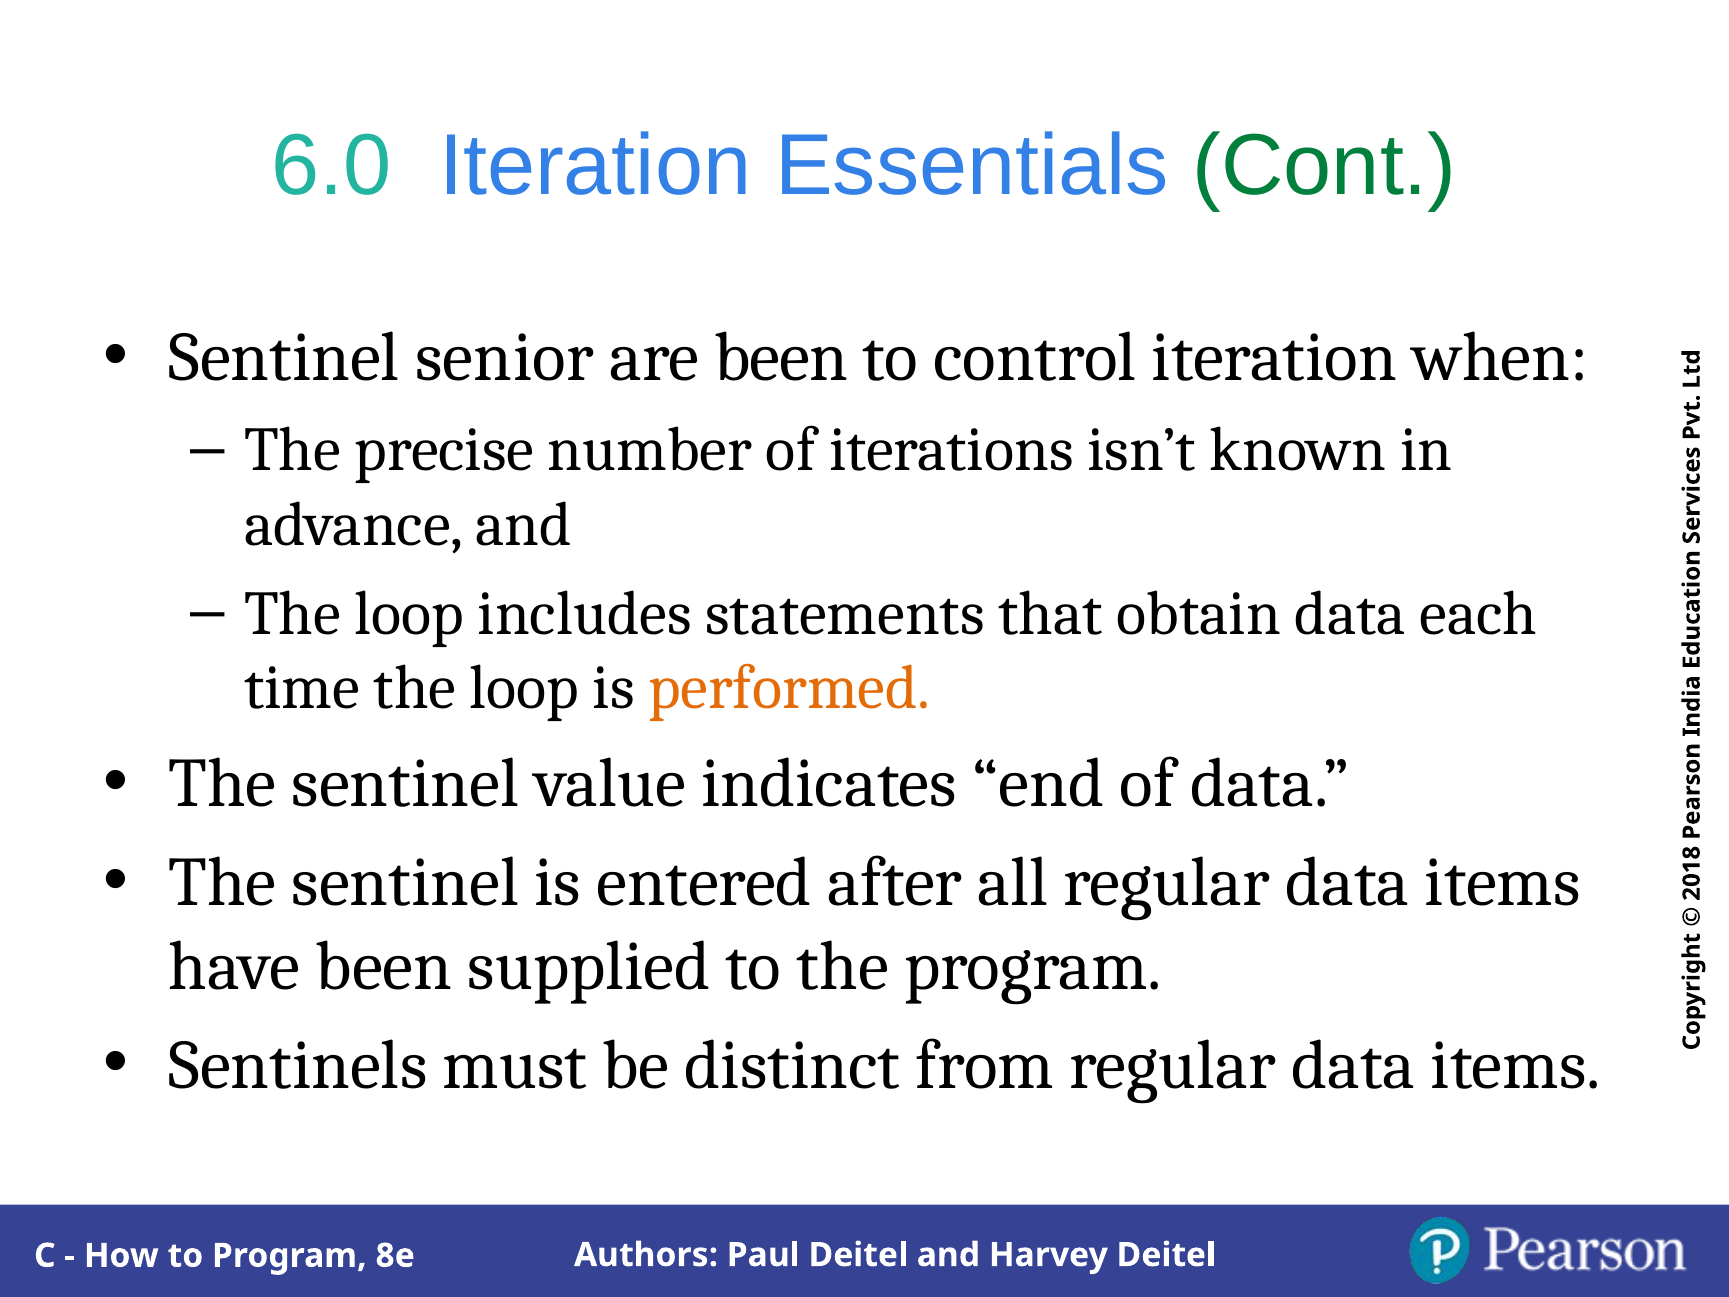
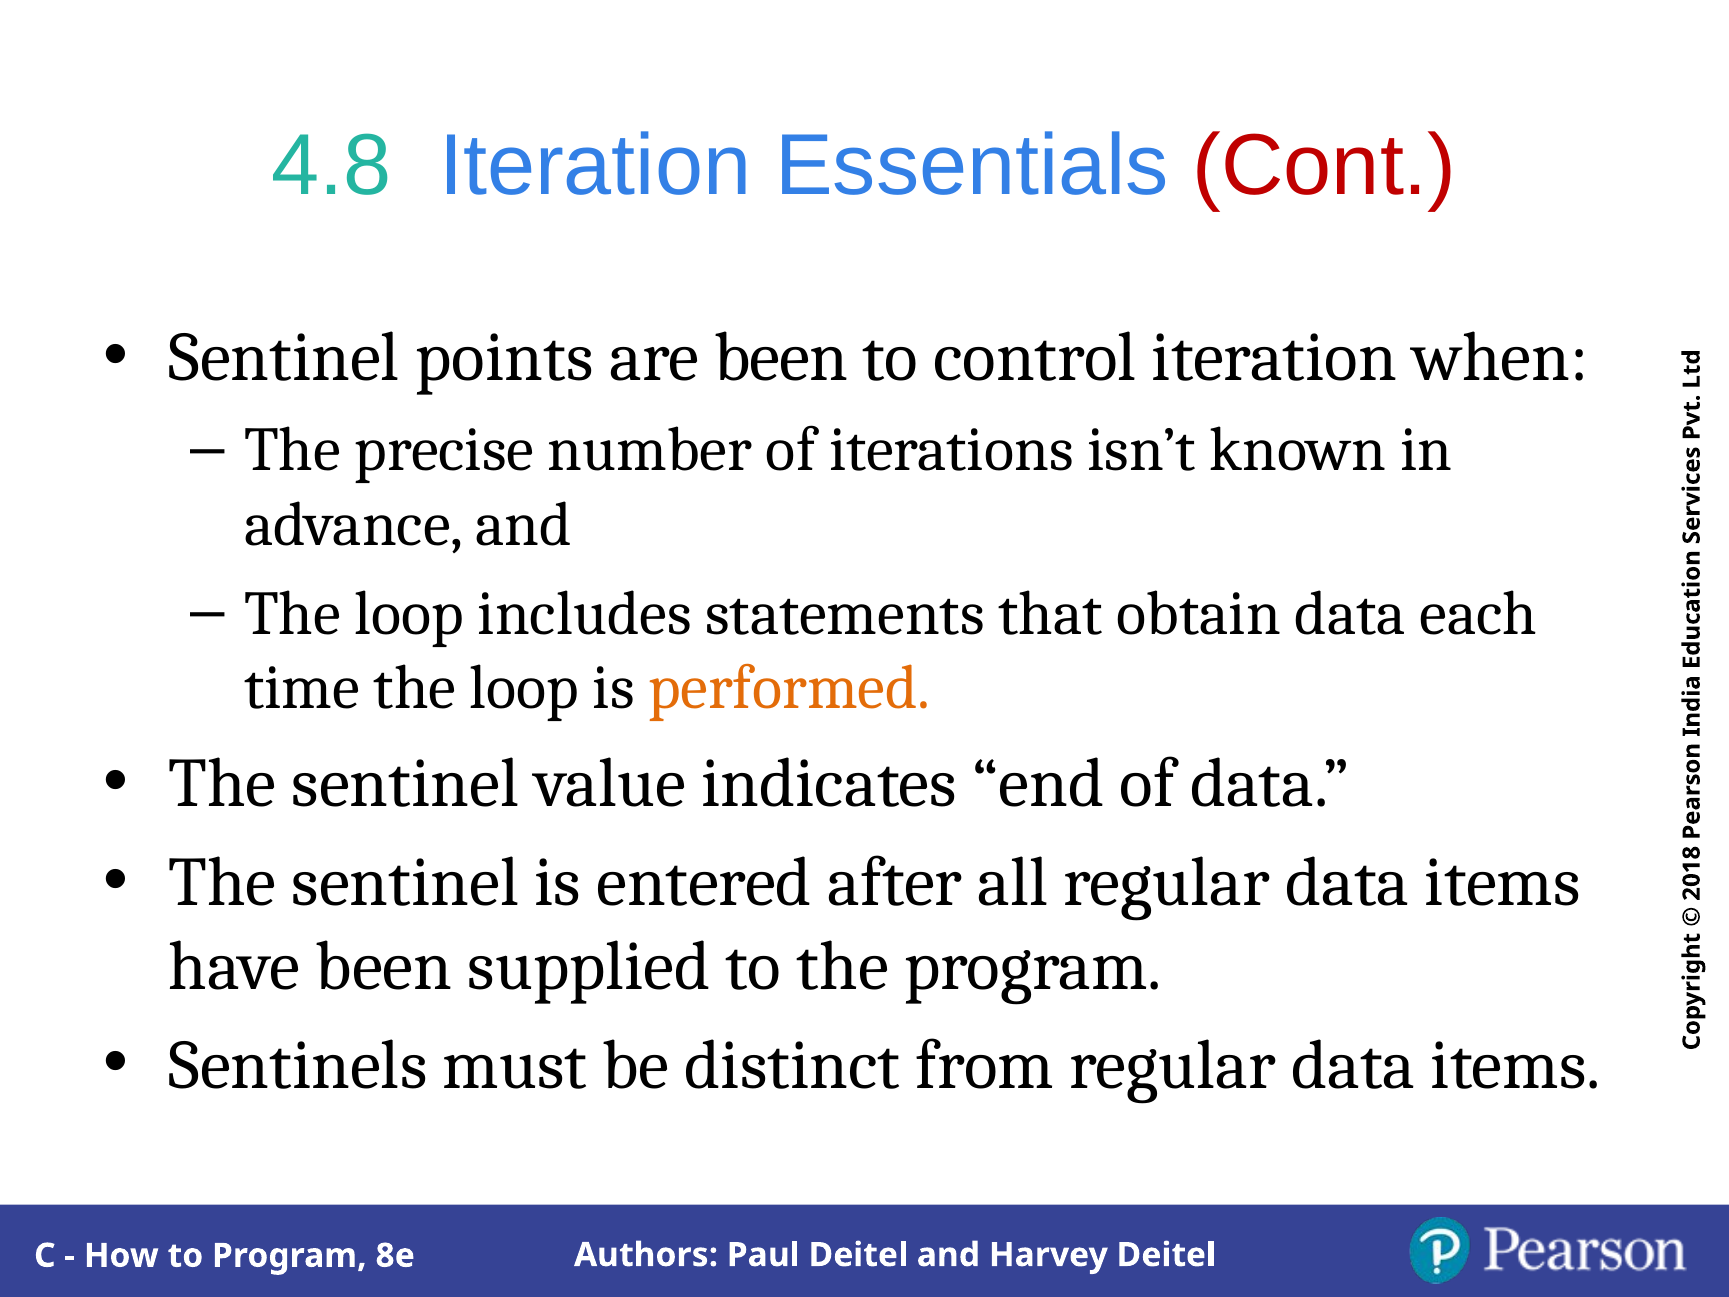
6.0: 6.0 -> 4.8
Cont colour: green -> red
senior: senior -> points
